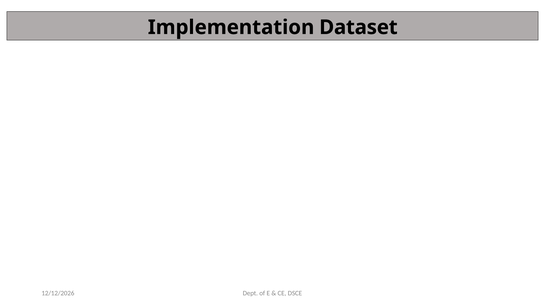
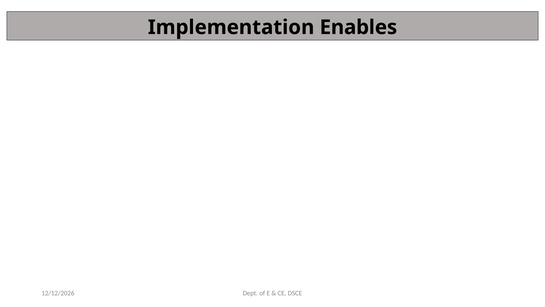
Dataset: Dataset -> Enables
